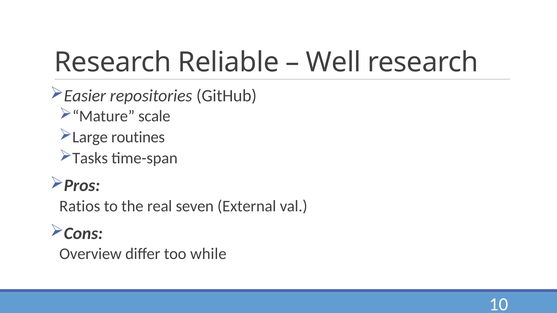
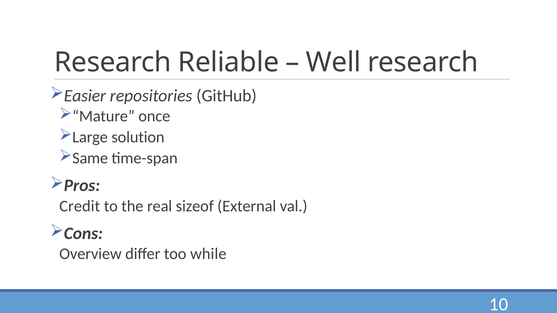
scale: scale -> once
routines: routines -> solution
Tasks: Tasks -> Same
Ratios: Ratios -> Credit
seven: seven -> sizeof
